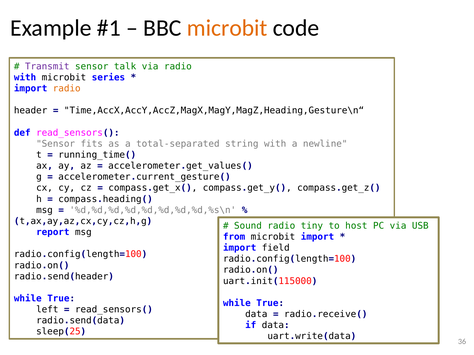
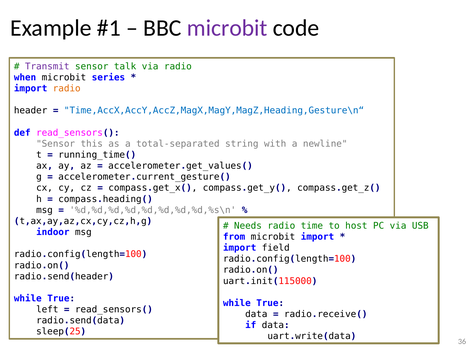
microbit at (227, 28) colour: orange -> purple
with at (25, 78): with -> when
Time,AccX,AccY,AccZ,MagX,MagY,MagZ,Heading,Gesture\n“ colour: black -> blue
fits: fits -> this
Sound: Sound -> Needs
tiny: tiny -> time
report: report -> indoor
